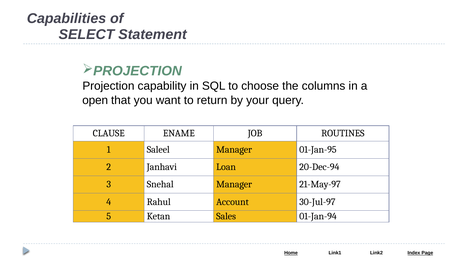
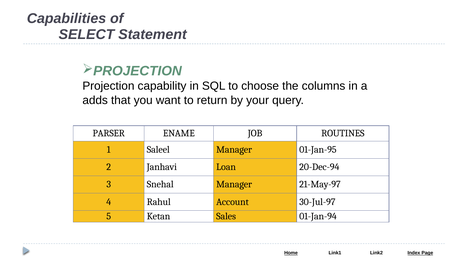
open: open -> adds
CLAUSE: CLAUSE -> PARSER
